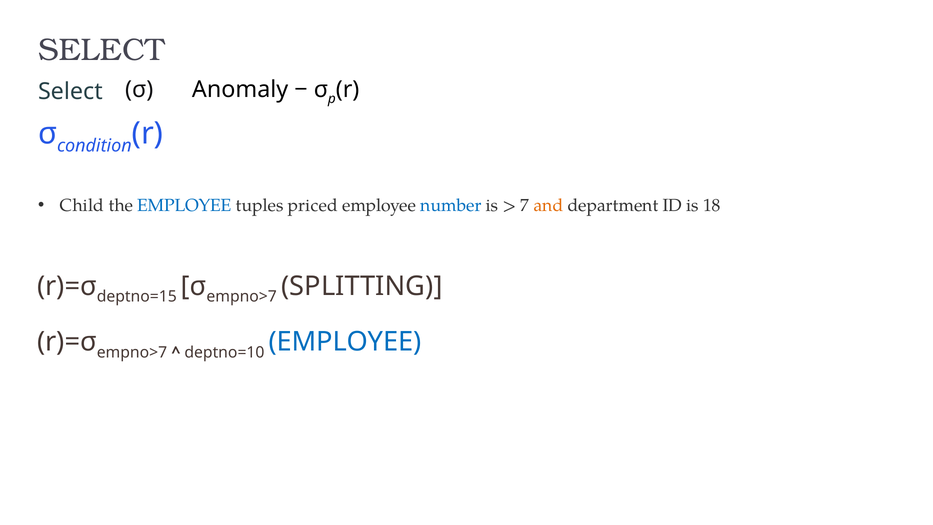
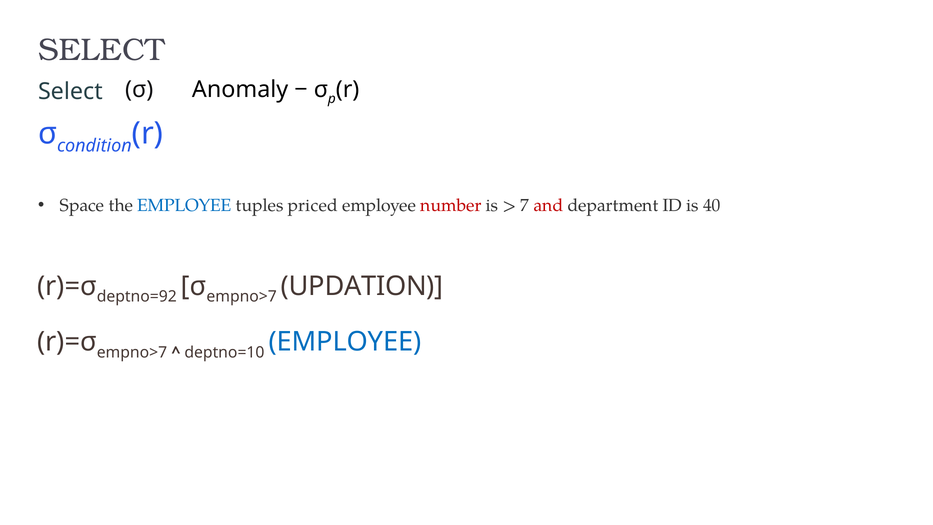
Child: Child -> Space
number colour: blue -> red
and colour: orange -> red
18: 18 -> 40
deptno=15: deptno=15 -> deptno=92
SPLITTING: SPLITTING -> UPDATION
